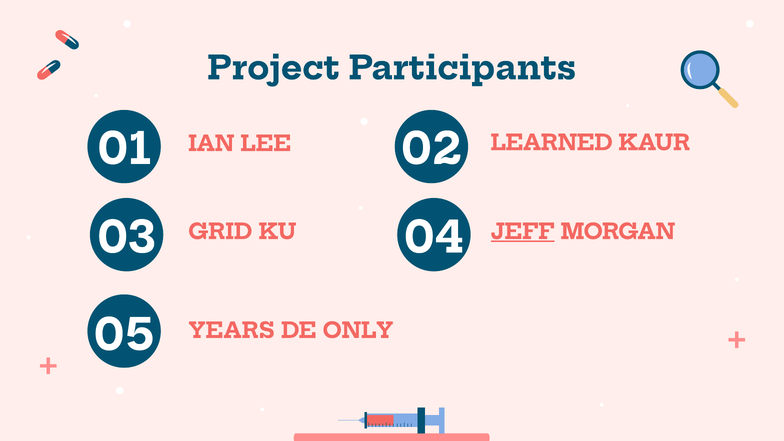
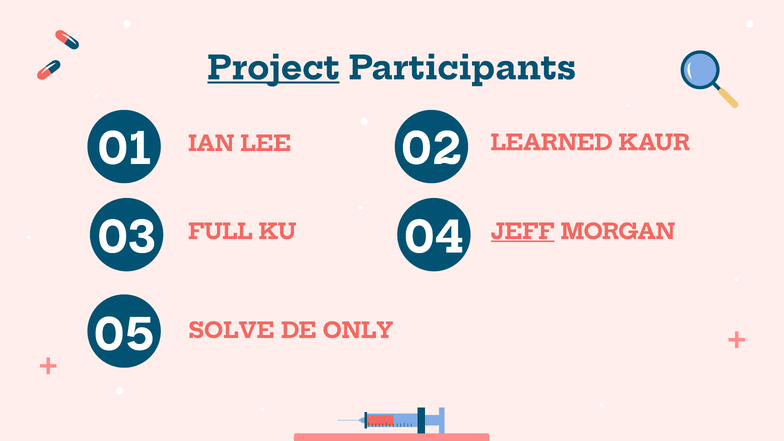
Project underline: none -> present
GRID: GRID -> FULL
YEARS: YEARS -> SOLVE
